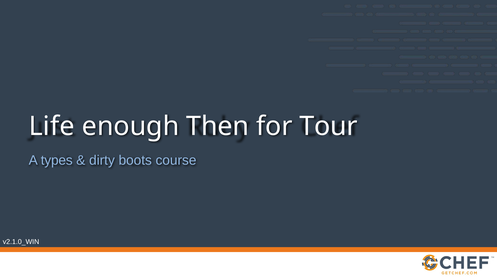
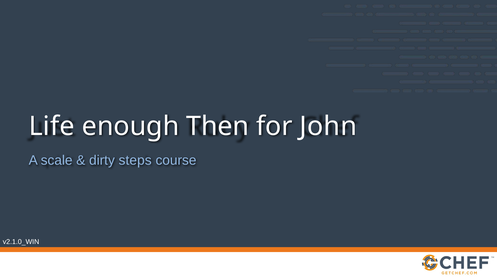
Tour: Tour -> John
types: types -> scale
boots: boots -> steps
